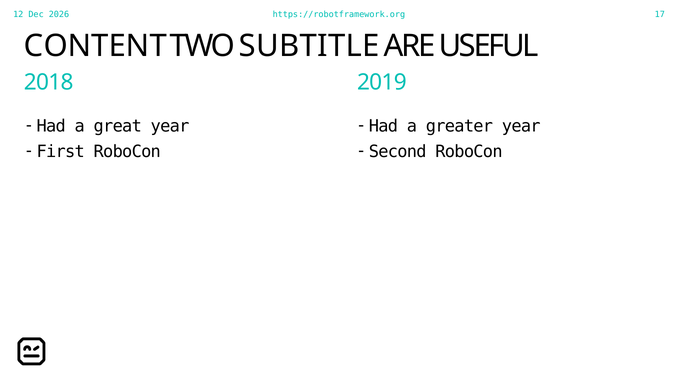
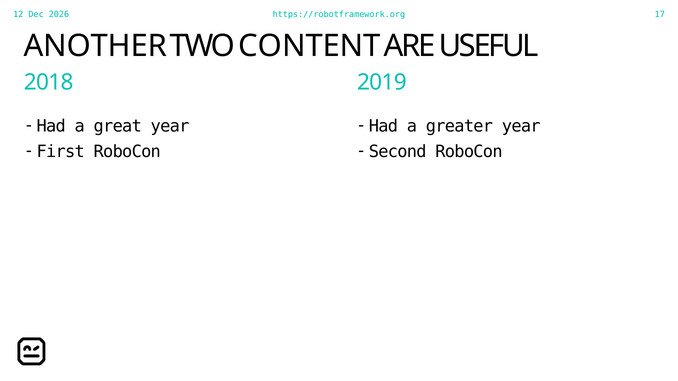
CONTENT: CONTENT -> ANOTHER
SUBTITLE: SUBTITLE -> CONTENT
